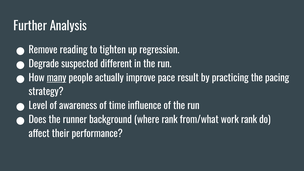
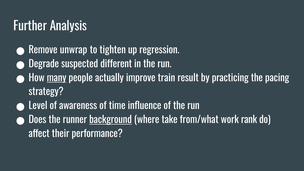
reading: reading -> unwrap
pace: pace -> train
background underline: none -> present
where rank: rank -> take
